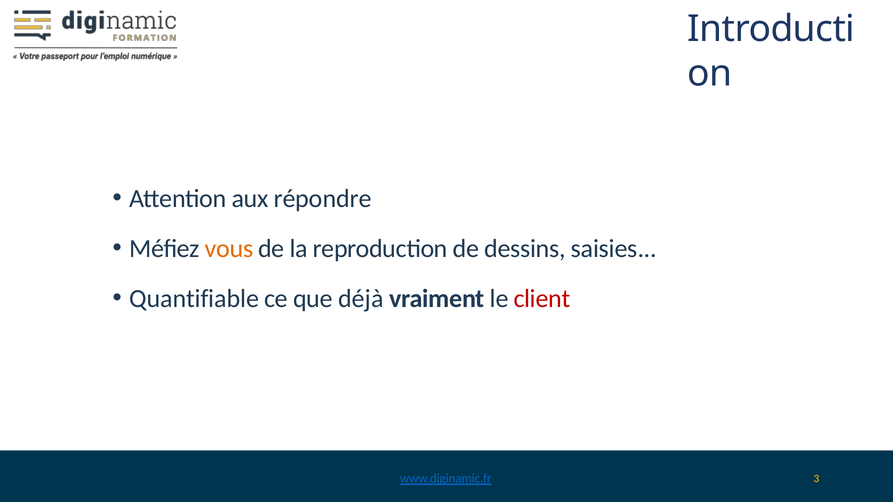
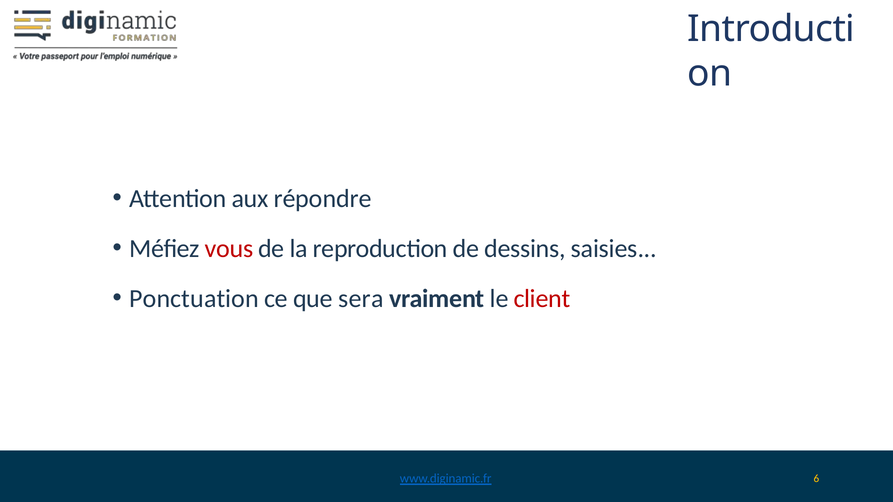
vous colour: orange -> red
Quantifiable: Quantifiable -> Ponctuation
déjà: déjà -> sera
3: 3 -> 6
